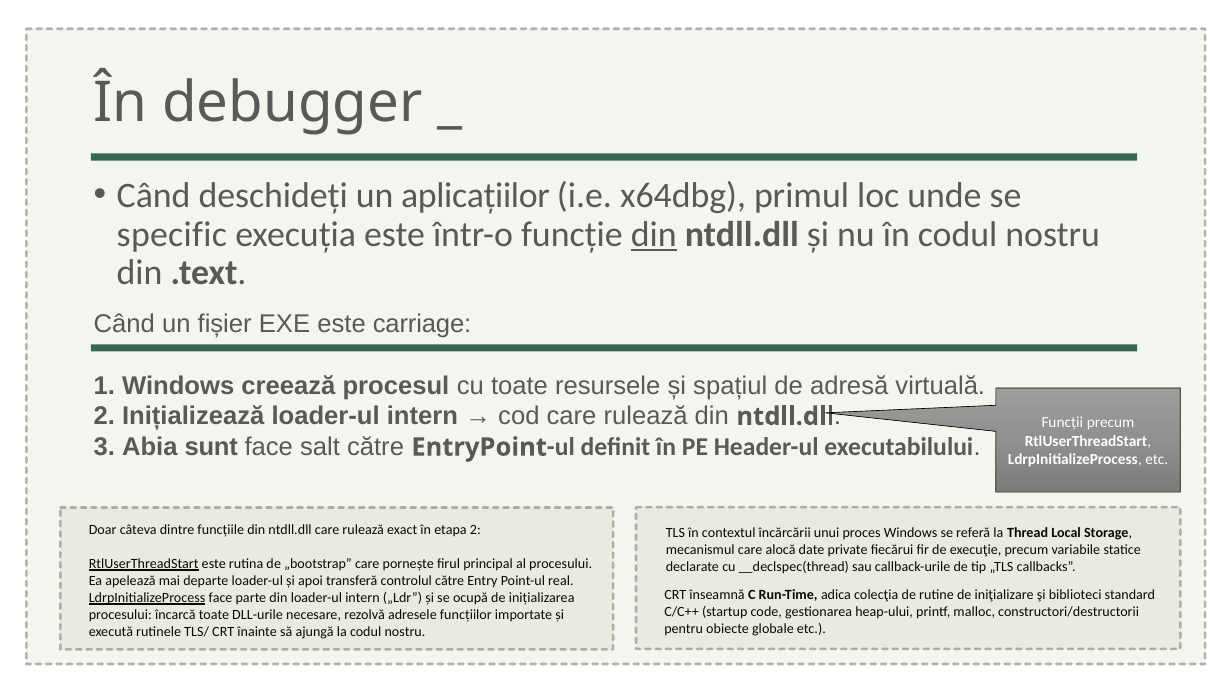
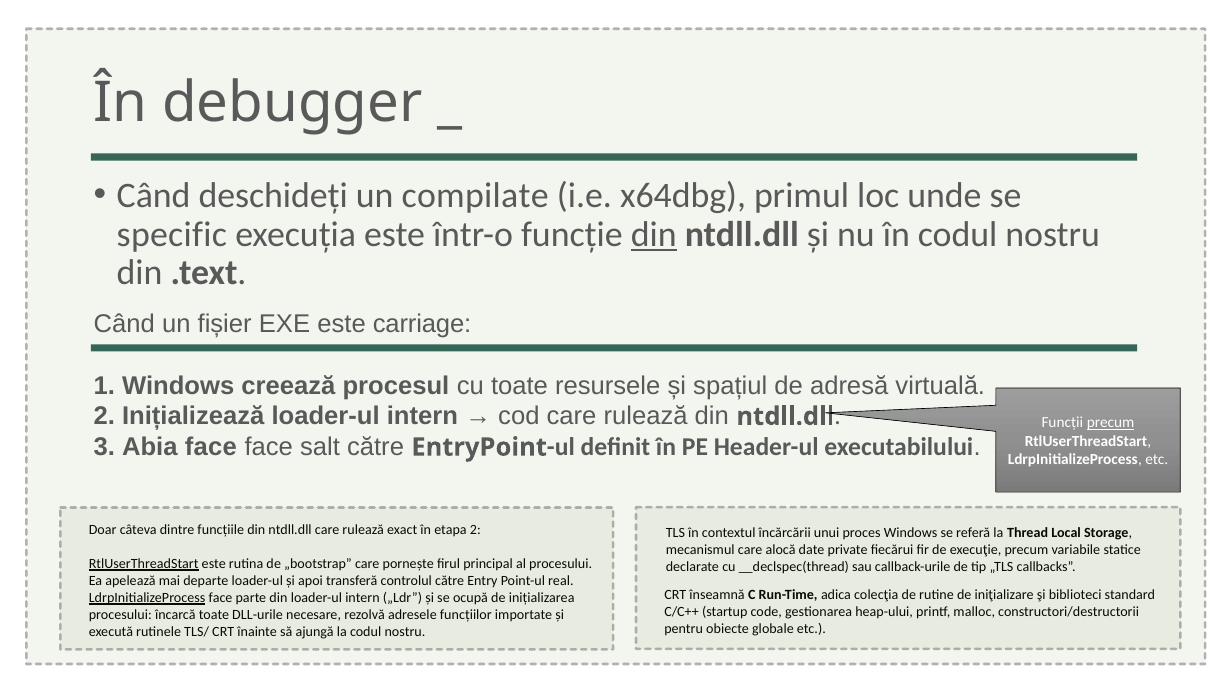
aplicațiilor: aplicațiilor -> compilate
precum at (1111, 423) underline: none -> present
Abia sunt: sunt -> face
